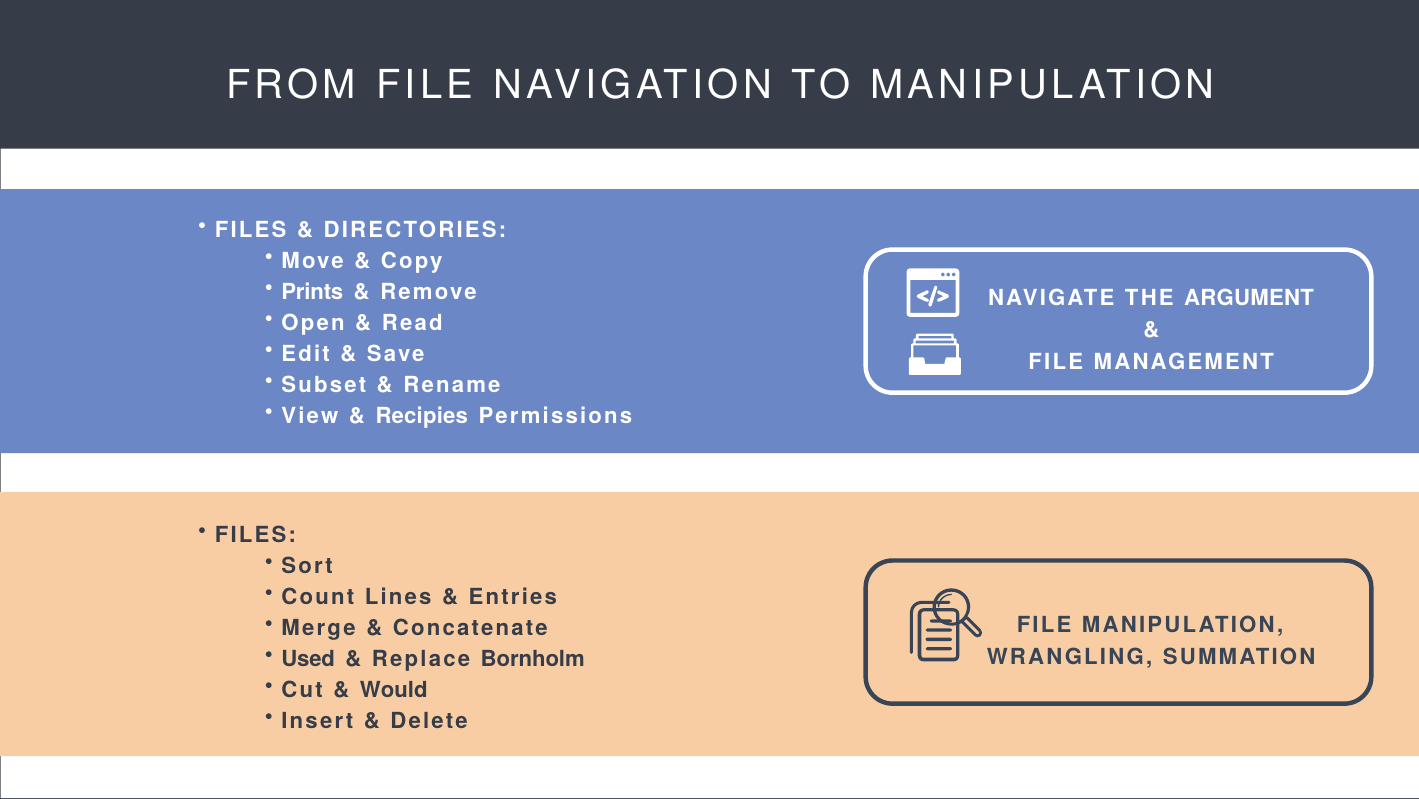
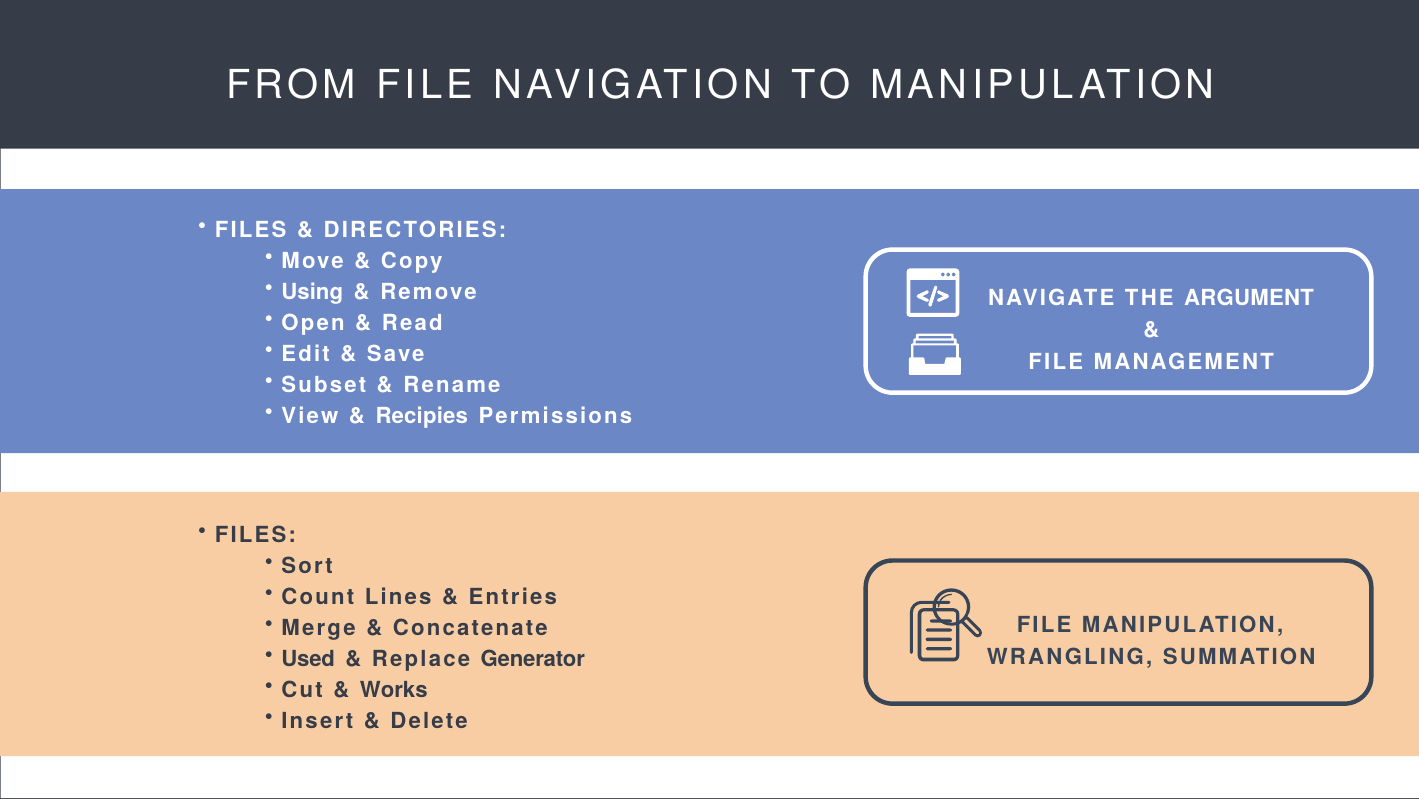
Prints: Prints -> Using
Bornholm: Bornholm -> Generator
Would: Would -> Works
